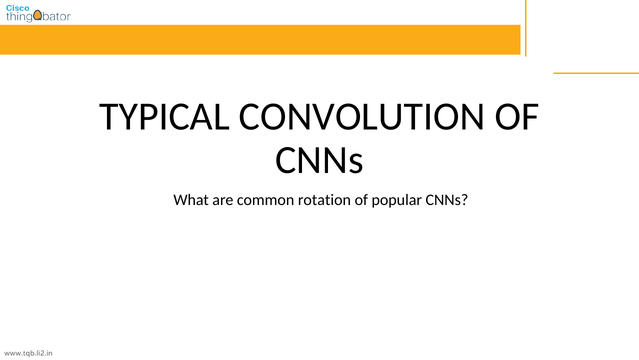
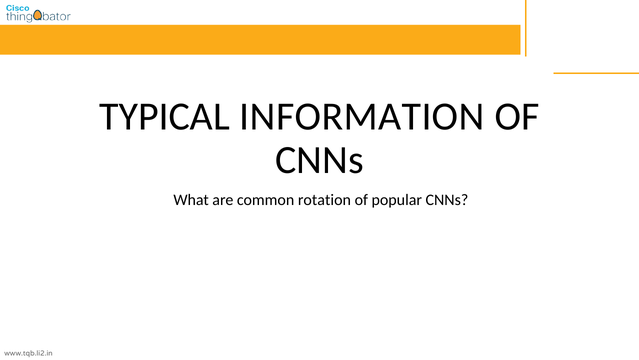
CONVOLUTION: CONVOLUTION -> INFORMATION
